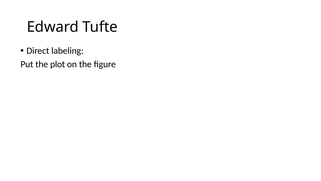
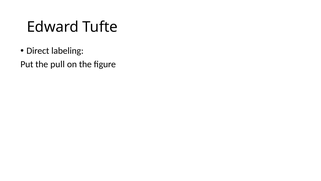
plot: plot -> pull
